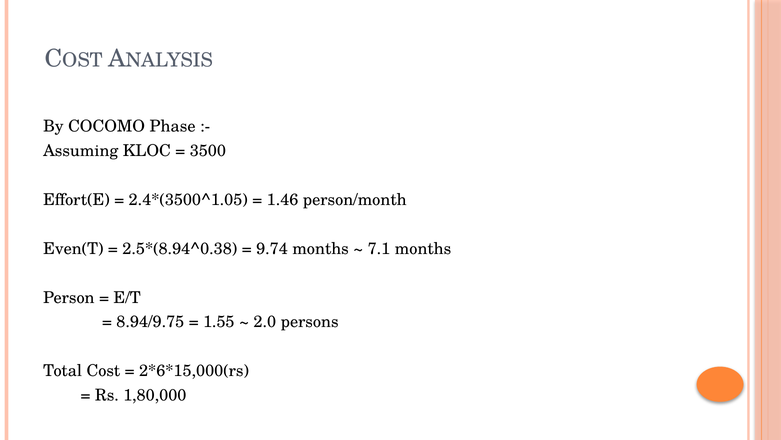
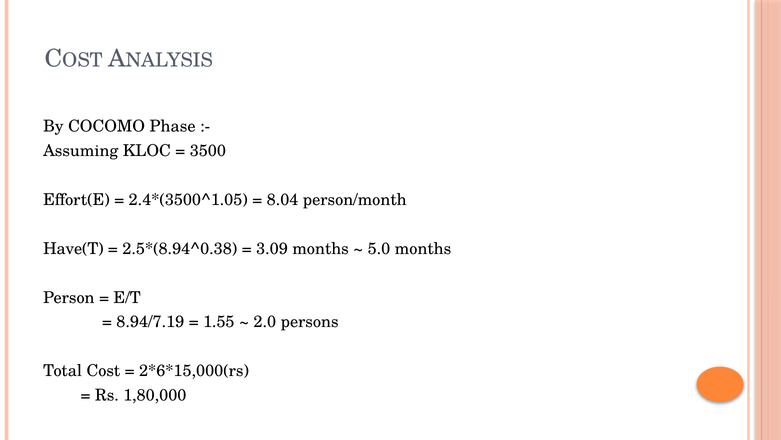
1.46: 1.46 -> 8.04
Even(T: Even(T -> Have(T
9.74: 9.74 -> 3.09
7.1: 7.1 -> 5.0
8.94/9.75: 8.94/9.75 -> 8.94/7.19
